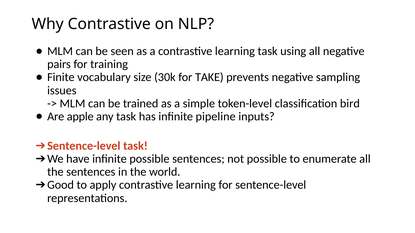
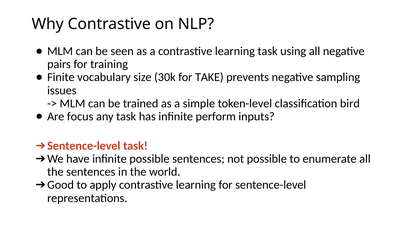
apple: apple -> focus
pipeline: pipeline -> perform
